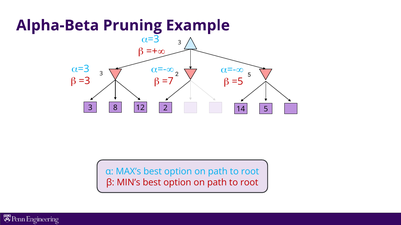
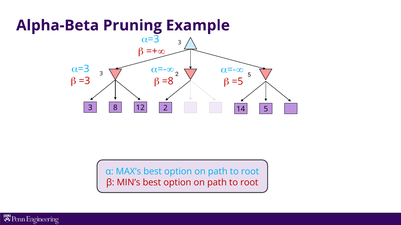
=7: =7 -> =8
